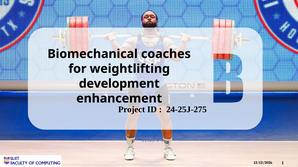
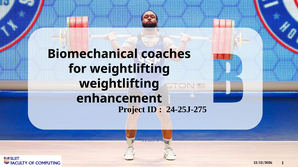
development at (119, 84): development -> weightlifting
